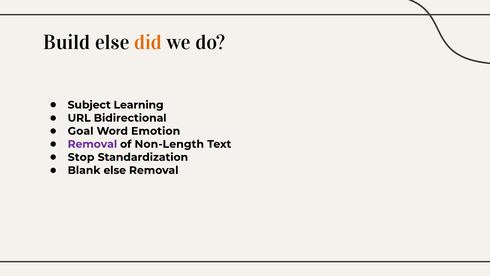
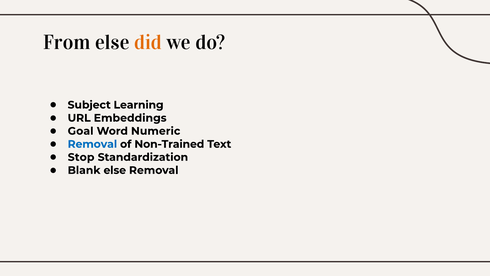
Build: Build -> From
Bidirectional: Bidirectional -> Embeddings
Emotion: Emotion -> Numeric
Removal at (92, 144) colour: purple -> blue
Non-Length: Non-Length -> Non-Trained
